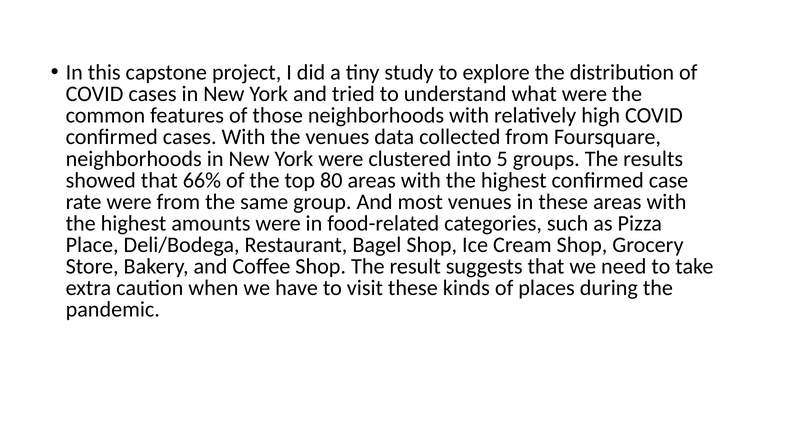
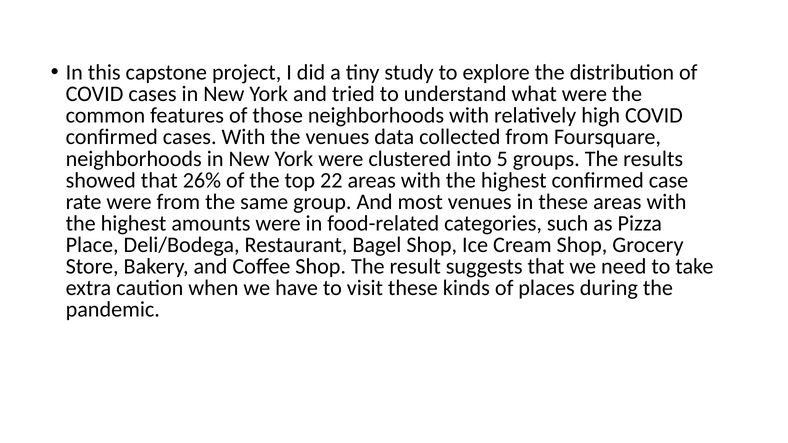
66%: 66% -> 26%
80: 80 -> 22
